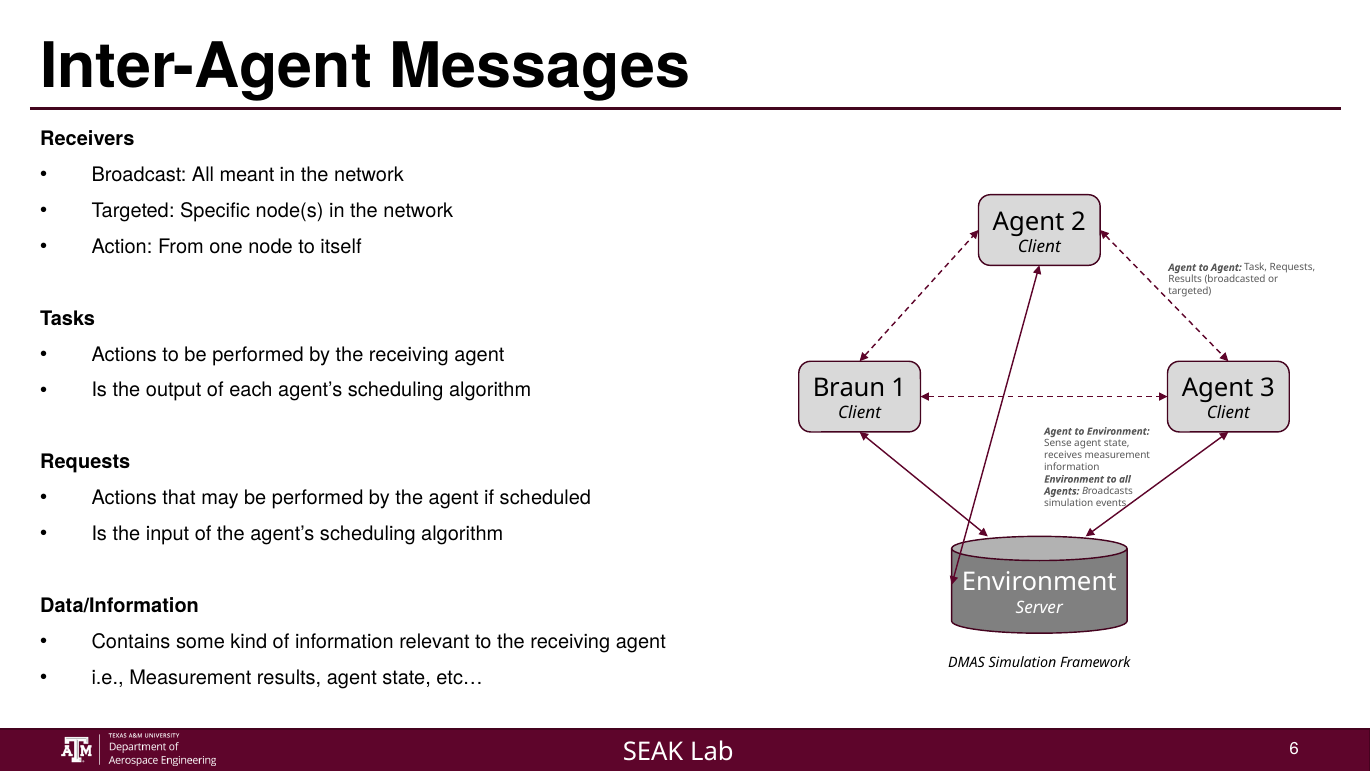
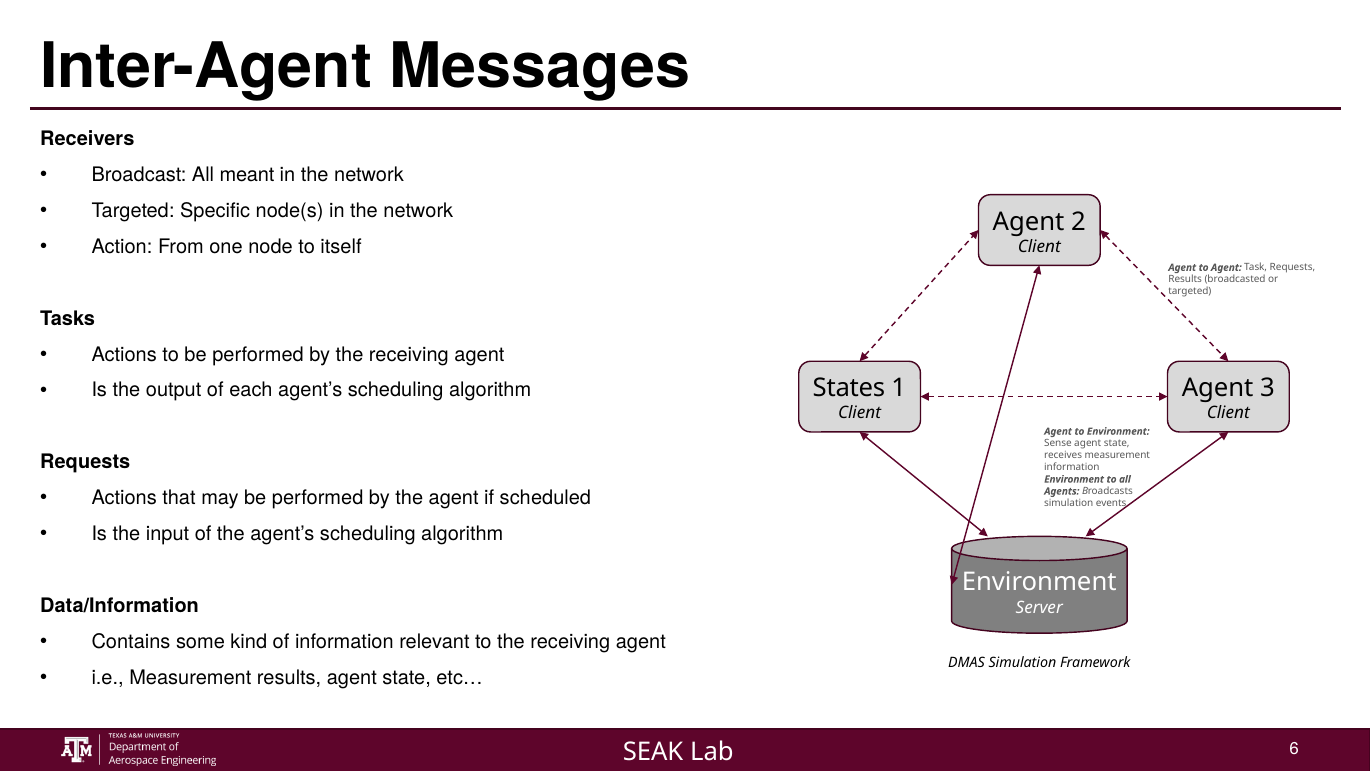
Braun: Braun -> States
